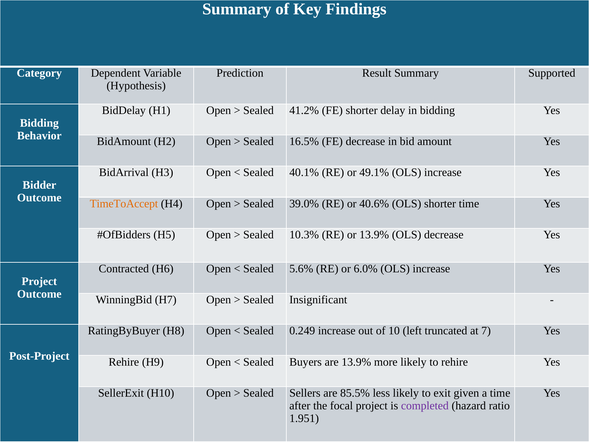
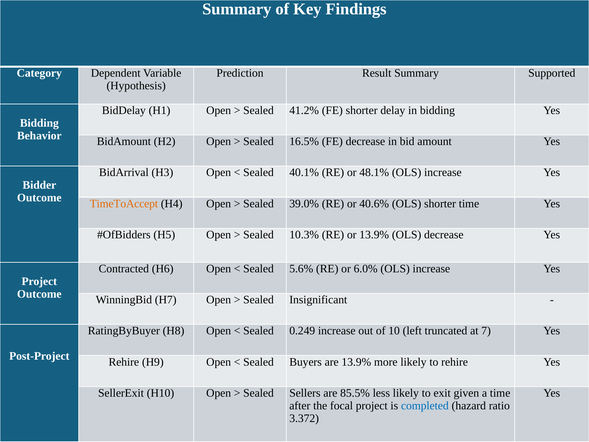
49.1%: 49.1% -> 48.1%
completed colour: purple -> blue
1.951: 1.951 -> 3.372
